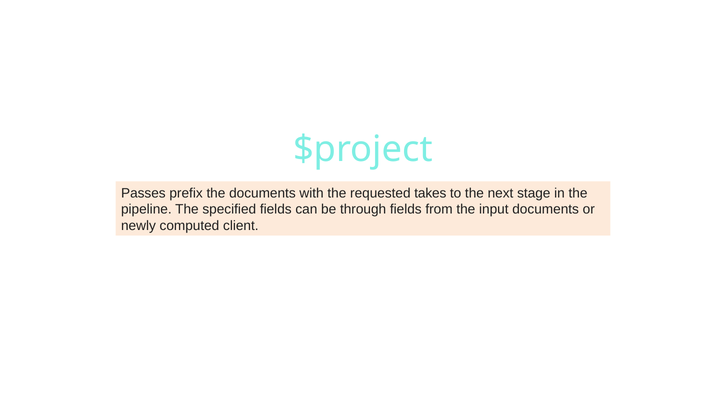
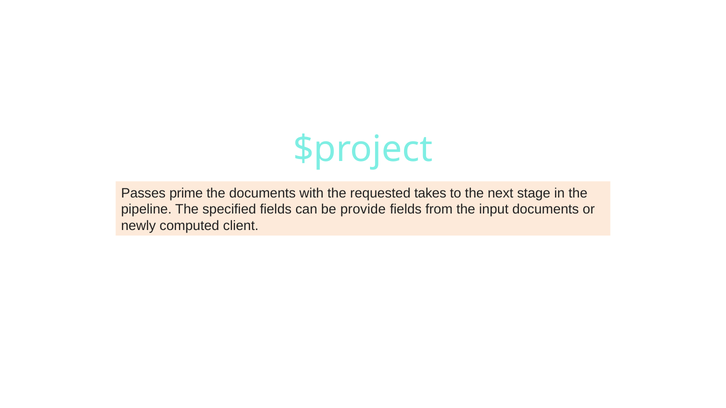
prefix: prefix -> prime
through: through -> provide
